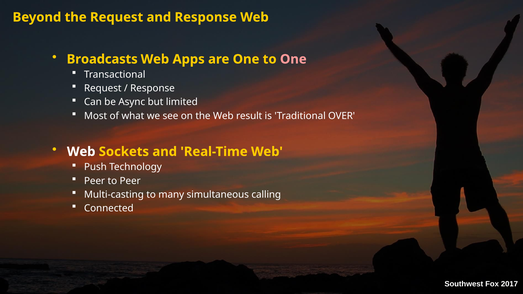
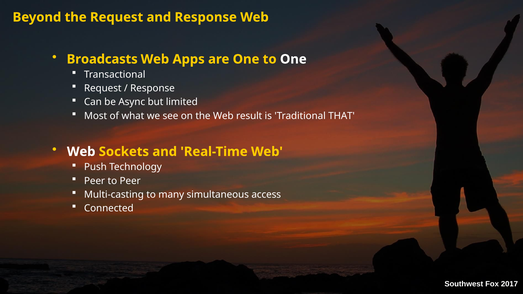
One at (293, 59) colour: pink -> white
OVER: OVER -> THAT
calling: calling -> access
